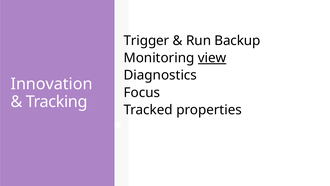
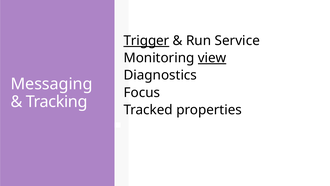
Trigger underline: none -> present
Backup: Backup -> Service
Innovation: Innovation -> Messaging
